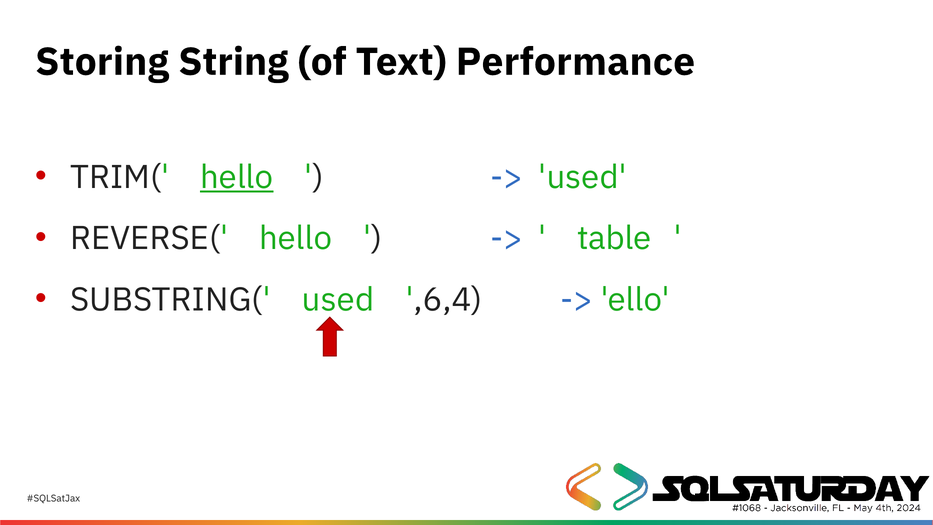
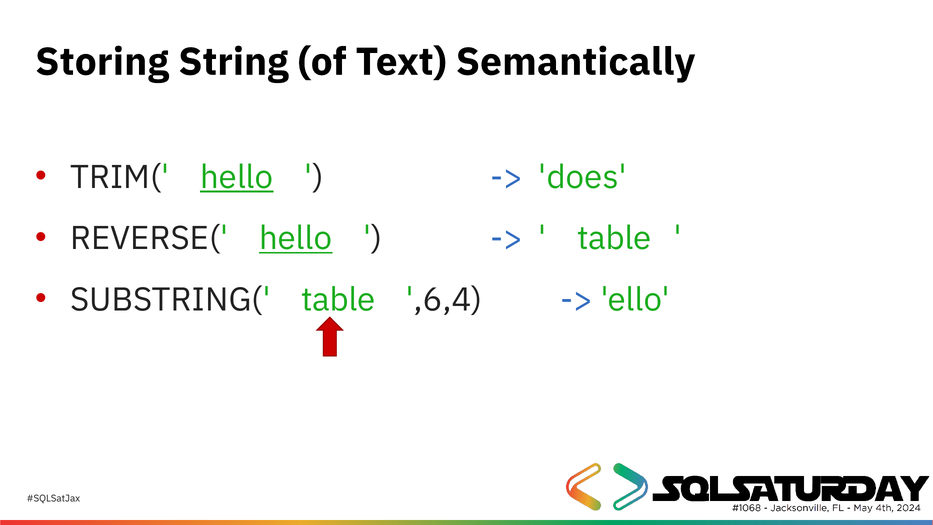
Performance: Performance -> Semantically
used at (583, 177): used -> does
hello at (296, 238) underline: none -> present
SUBSTRING( used: used -> table
